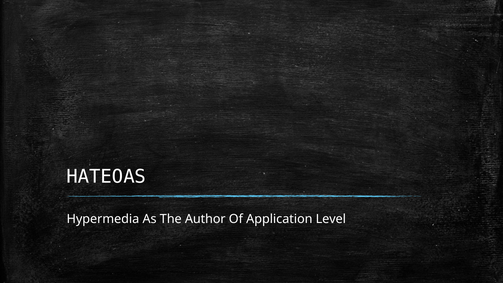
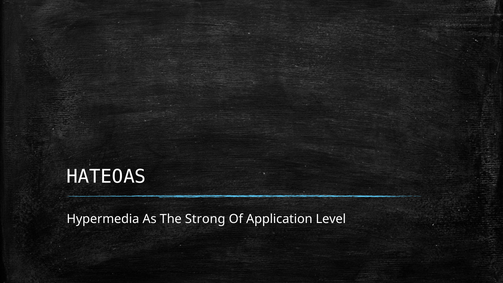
Author: Author -> Strong
